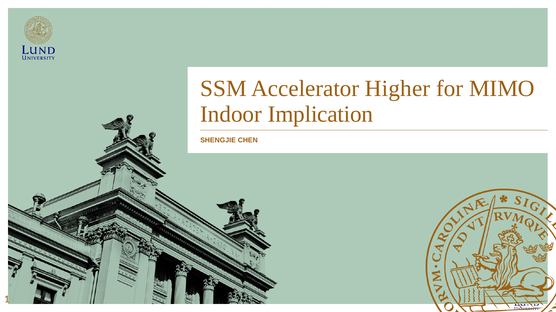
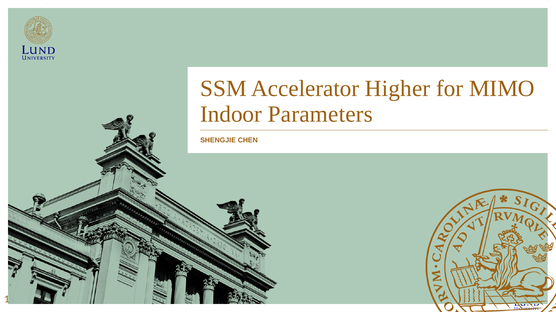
Implication: Implication -> Parameters
